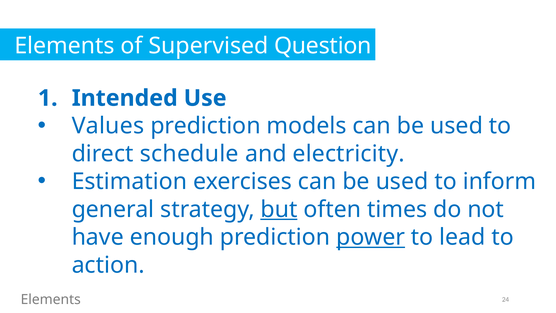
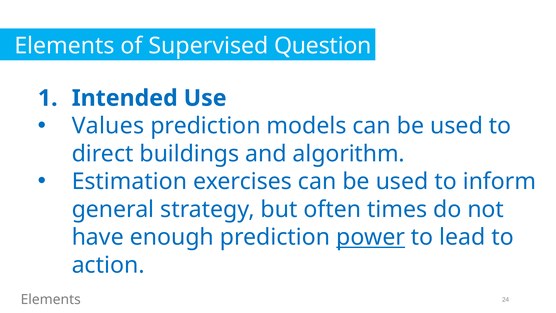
schedule: schedule -> buildings
electricity: electricity -> algorithm
but underline: present -> none
